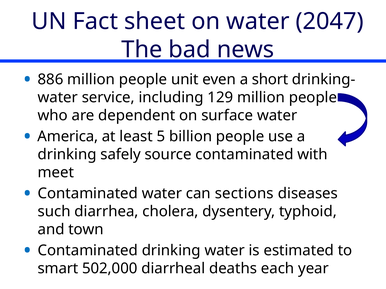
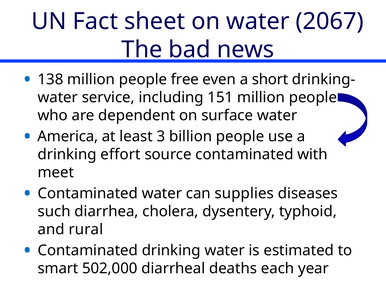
2047: 2047 -> 2067
886: 886 -> 138
unit: unit -> free
129: 129 -> 151
5: 5 -> 3
safely: safely -> effort
sections: sections -> supplies
town: town -> rural
